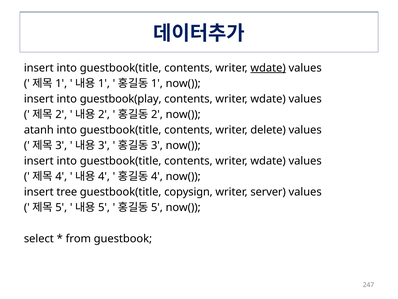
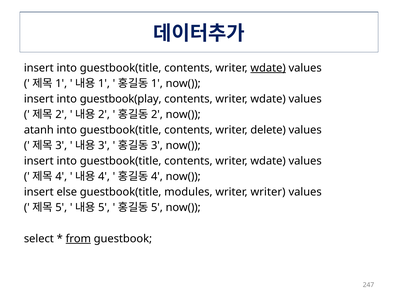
tree: tree -> else
copysign: copysign -> modules
writer server: server -> writer
from underline: none -> present
